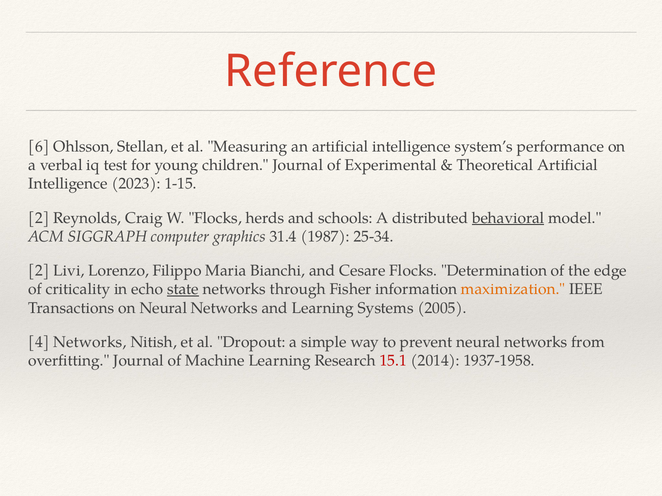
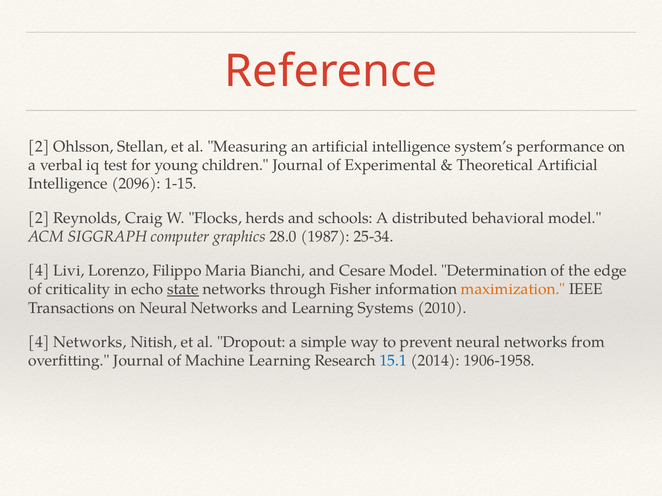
6 at (39, 147): 6 -> 2
2023: 2023 -> 2096
behavioral underline: present -> none
31.4: 31.4 -> 28.0
2 at (39, 271): 2 -> 4
Cesare Flocks: Flocks -> Model
2005: 2005 -> 2010
15.1 colour: red -> blue
1937-1958: 1937-1958 -> 1906-1958
